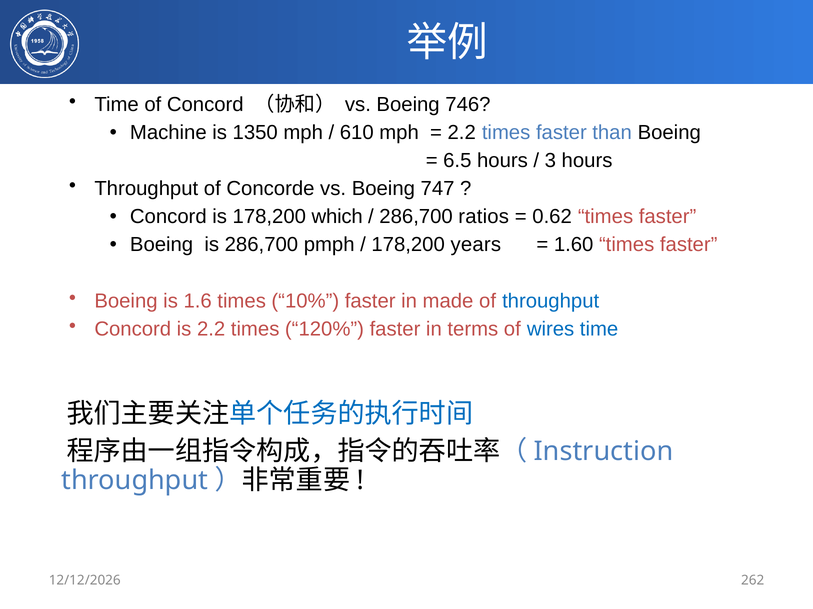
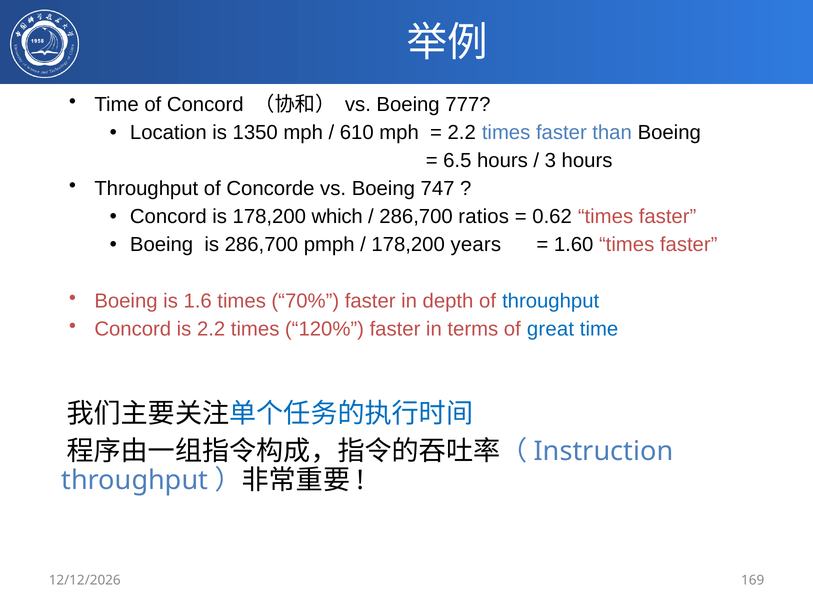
746: 746 -> 777
Machine: Machine -> Location
10%: 10% -> 70%
made: made -> depth
wires: wires -> great
262: 262 -> 169
